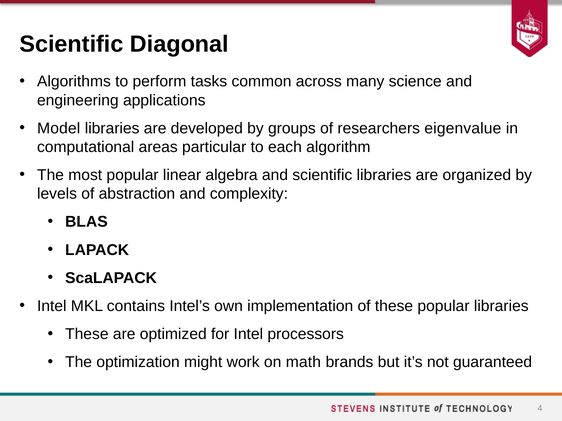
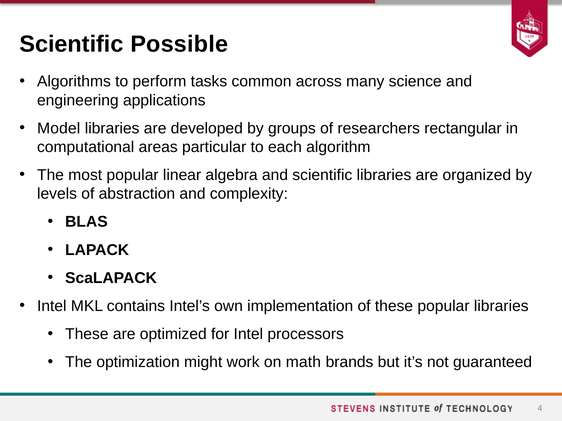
Diagonal: Diagonal -> Possible
eigenvalue: eigenvalue -> rectangular
